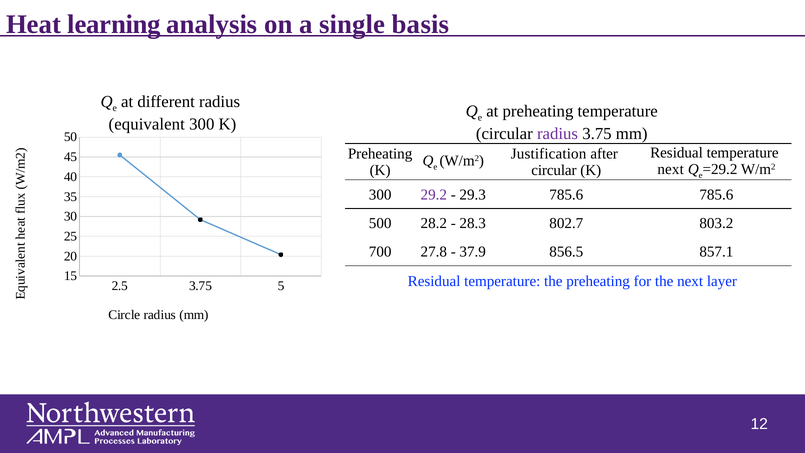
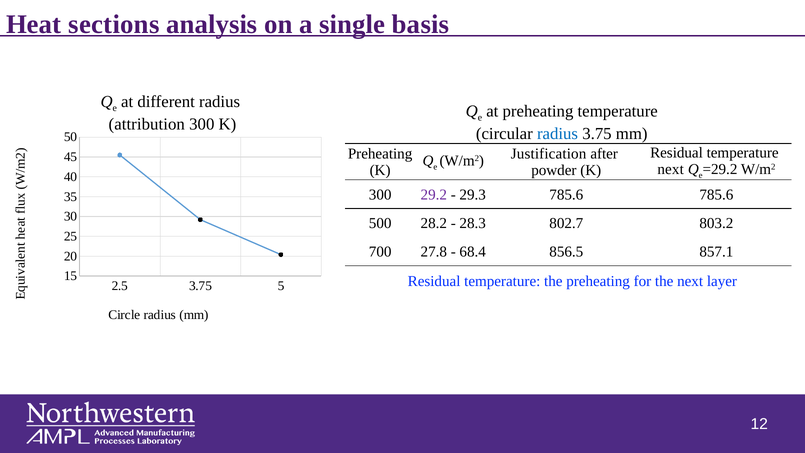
learning: learning -> sections
equivalent: equivalent -> attribution
radius at (558, 134) colour: purple -> blue
circular at (554, 170): circular -> powder
37.9: 37.9 -> 68.4
